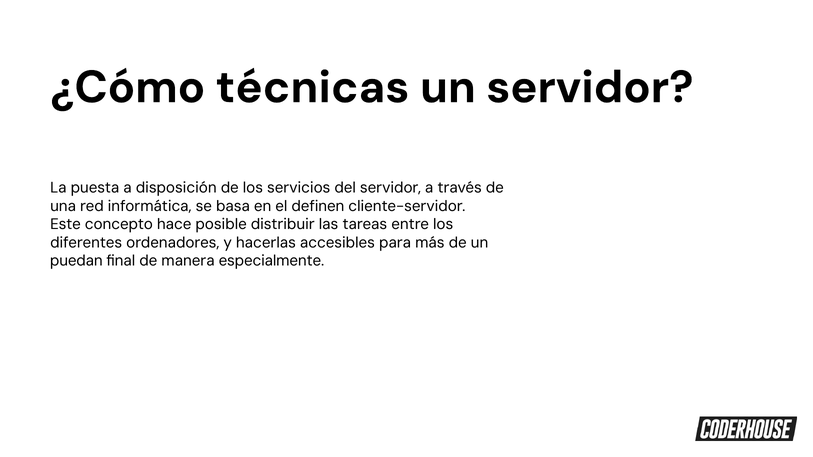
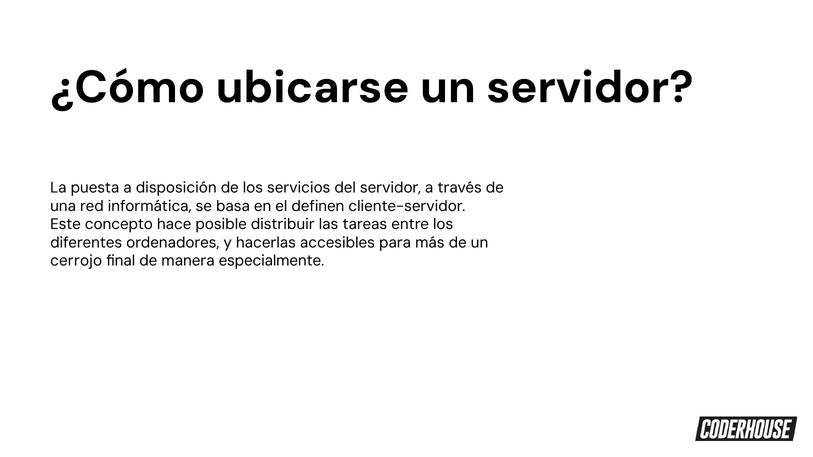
técnicas: técnicas -> ubicarse
puedan: puedan -> cerrojo
